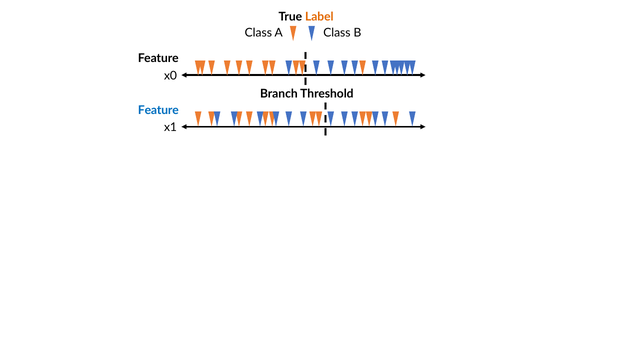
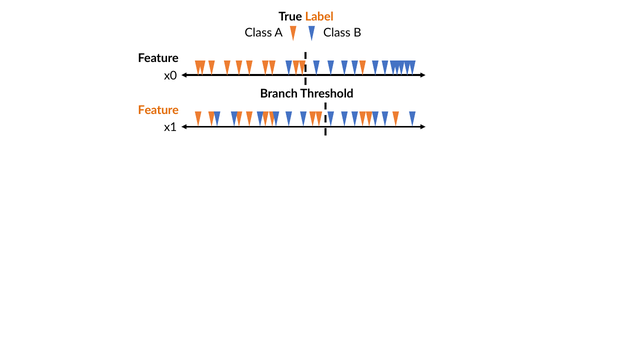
Feature at (158, 110) colour: blue -> orange
